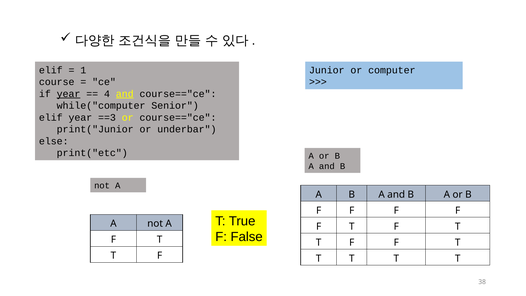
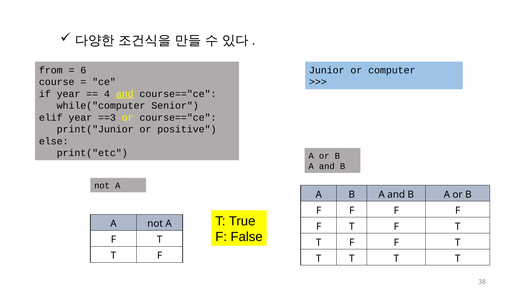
elif at (51, 70): elif -> from
1: 1 -> 6
year at (69, 94) underline: present -> none
underbar: underbar -> positive
